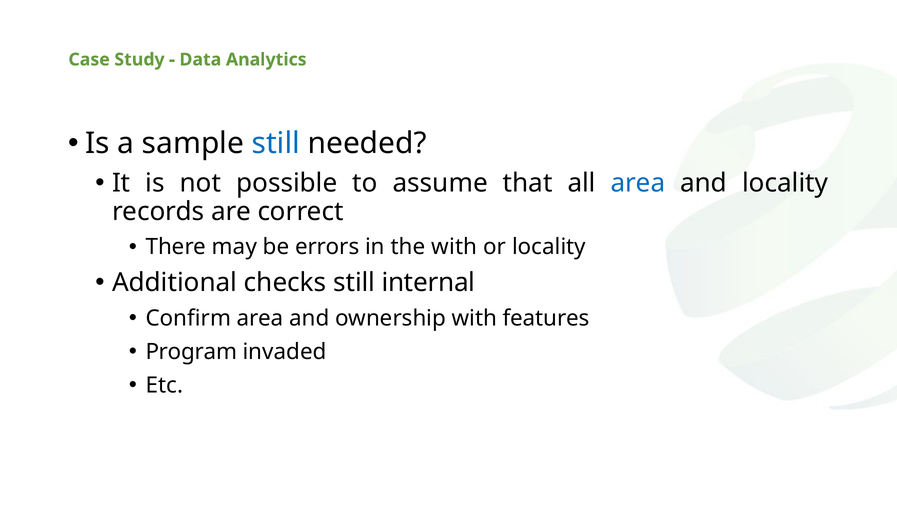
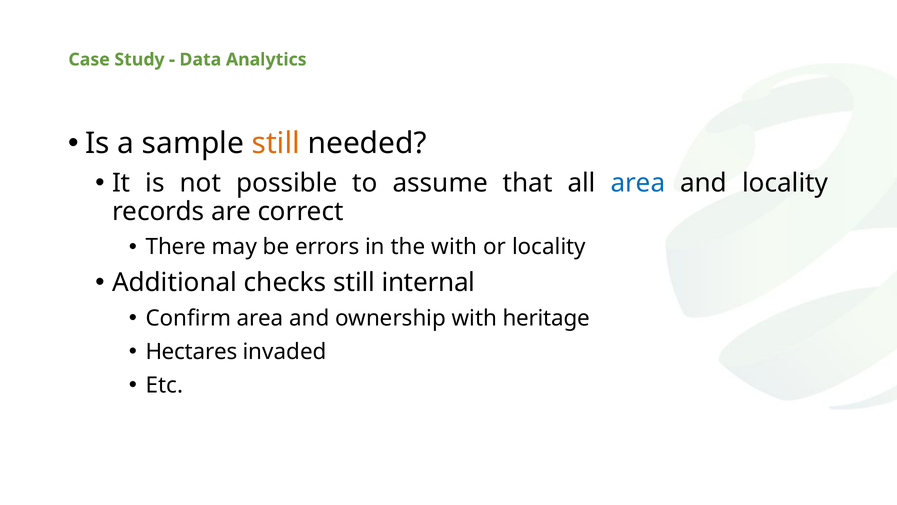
still at (276, 143) colour: blue -> orange
features: features -> heritage
Program: Program -> Hectares
